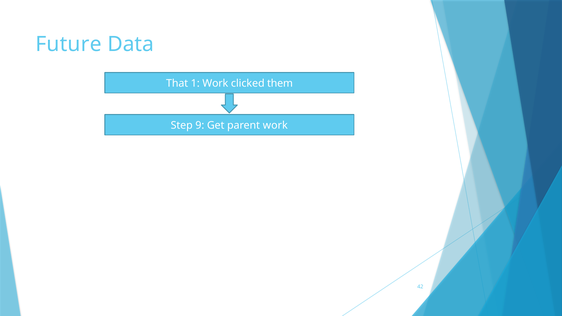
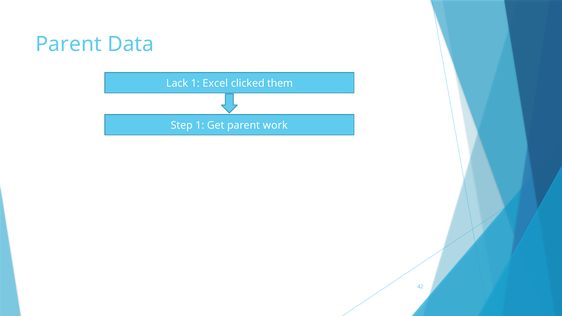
Future at (69, 44): Future -> Parent
That: That -> Lack
1 Work: Work -> Excel
Step 9: 9 -> 1
